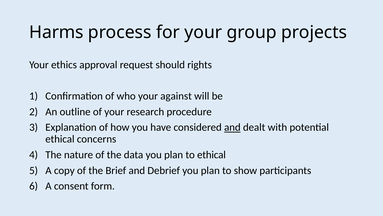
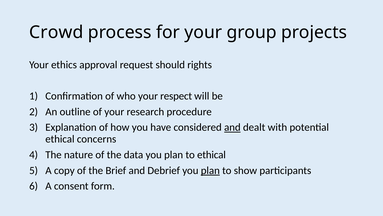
Harms: Harms -> Crowd
against: against -> respect
plan at (210, 170) underline: none -> present
